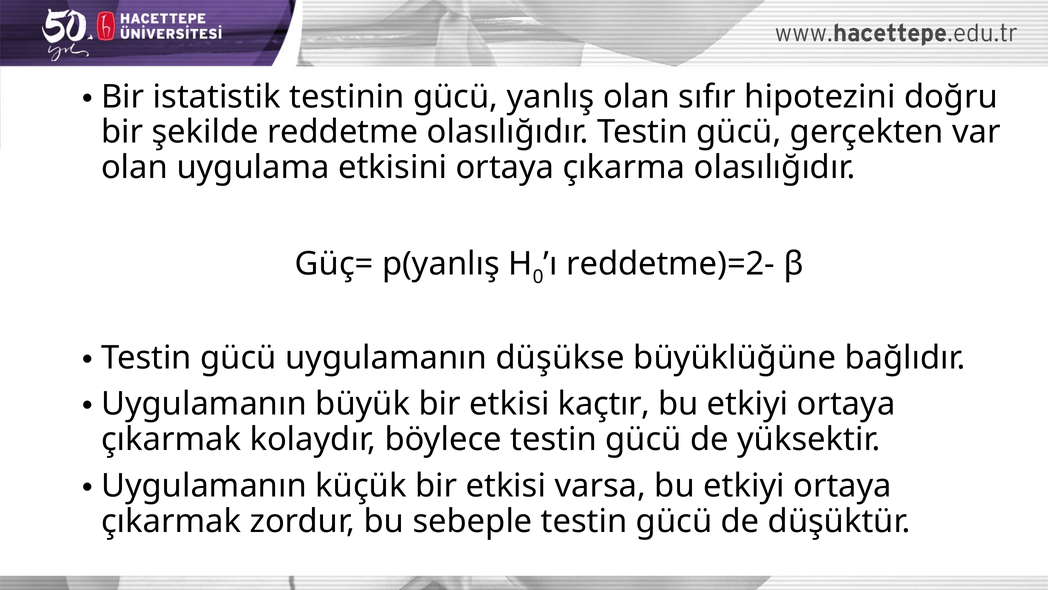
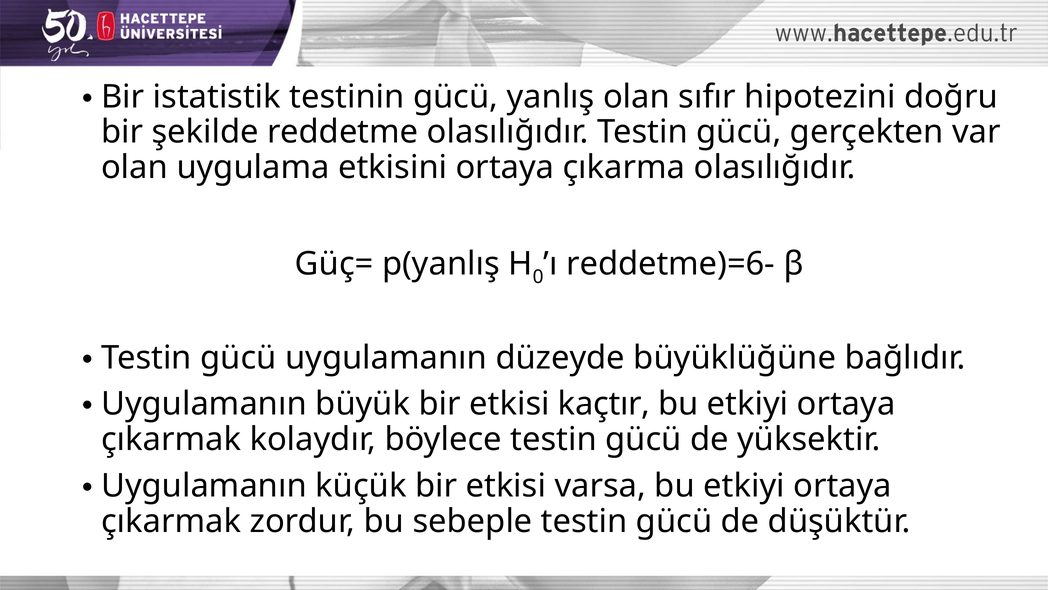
reddetme)=2-: reddetme)=2- -> reddetme)=6-
düşükse: düşükse -> düzeyde
